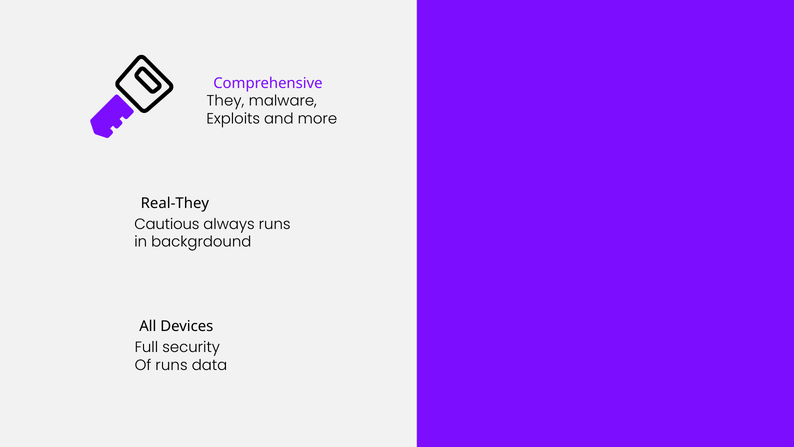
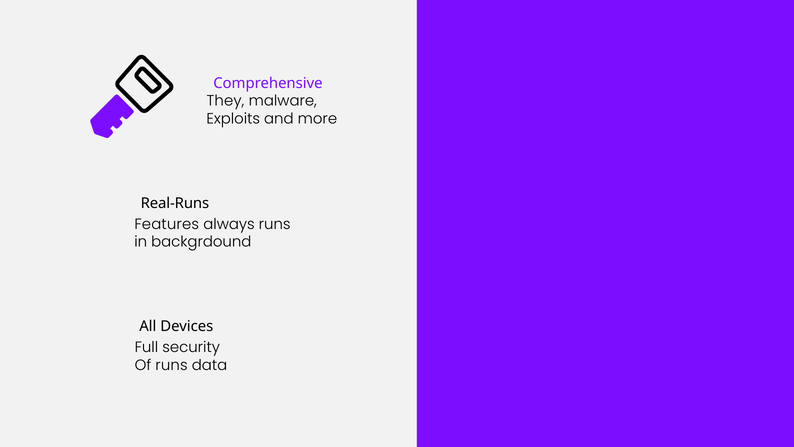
Real-They: Real-They -> Real-Runs
Cautious: Cautious -> Features
